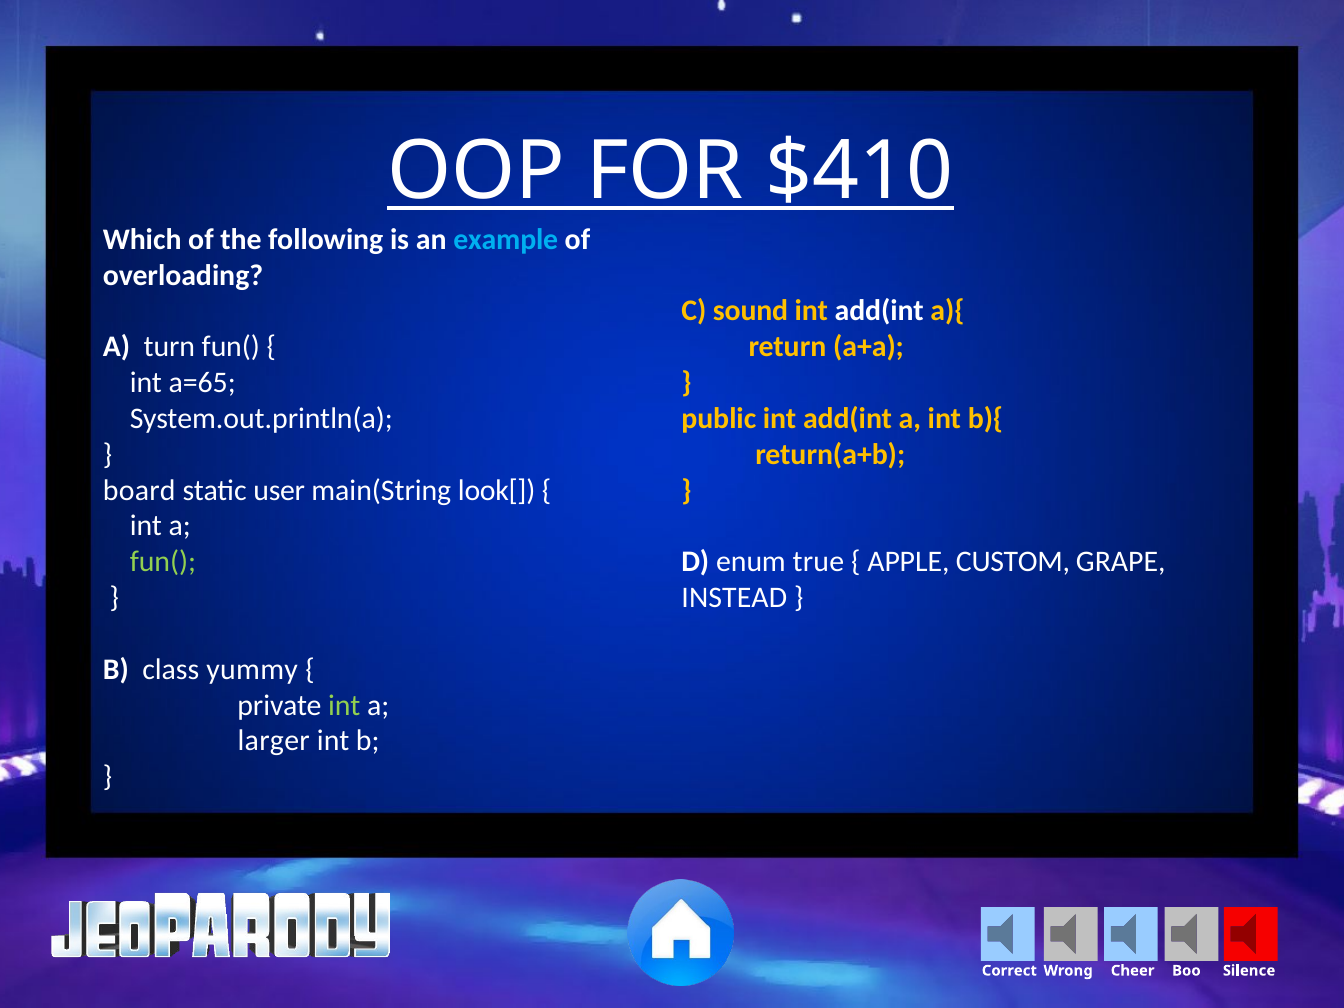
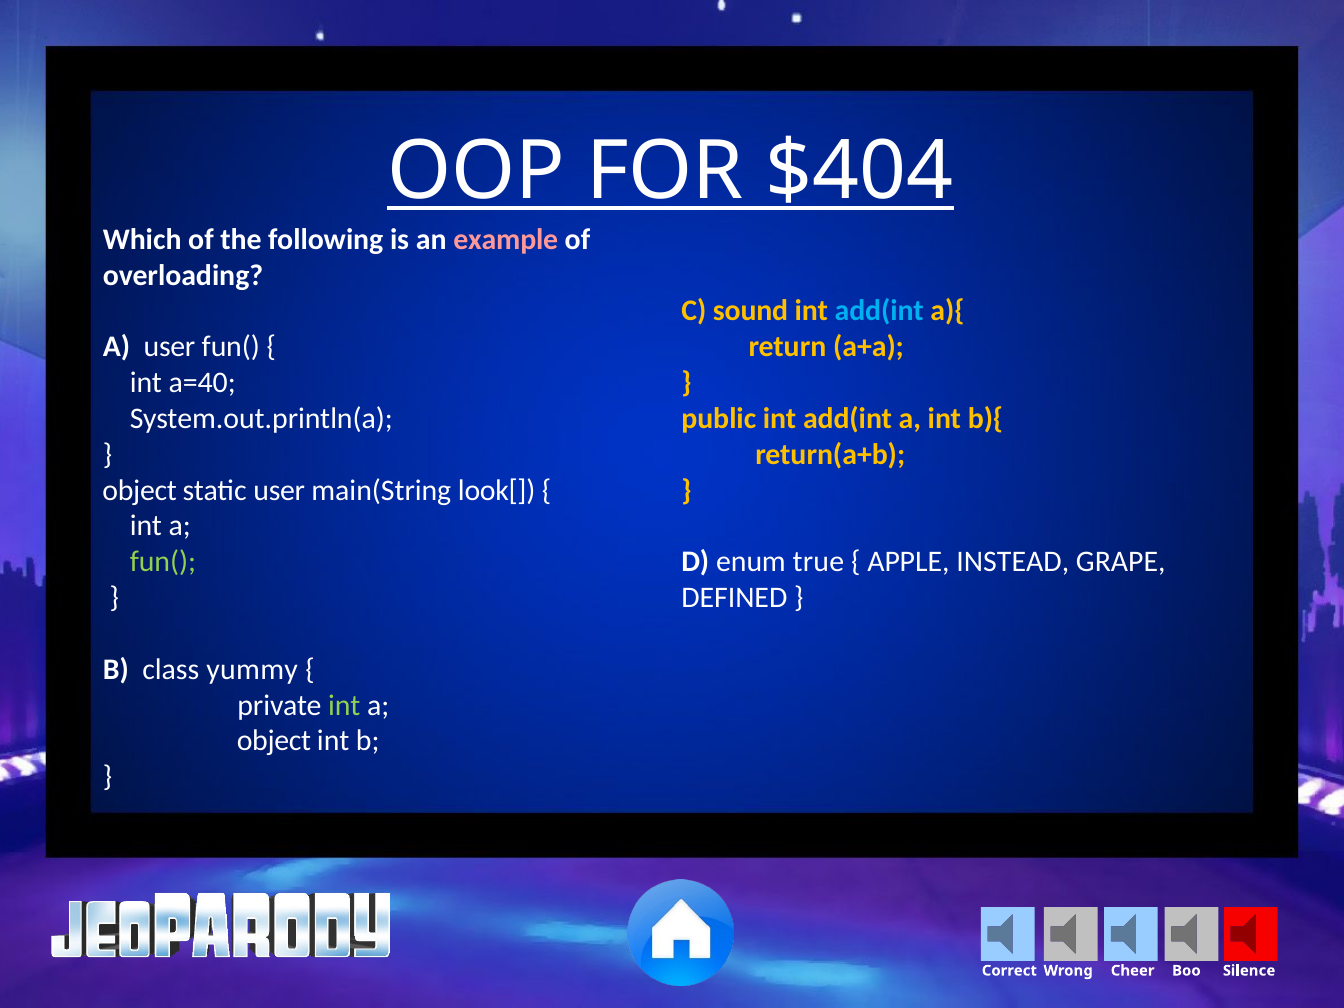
$410: $410 -> $404
example colour: light blue -> pink
add(int at (879, 311) colour: white -> light blue
A turn: turn -> user
a=65: a=65 -> a=40
board at (139, 490): board -> object
CUSTOM: CUSTOM -> INSTEAD
INSTEAD: INSTEAD -> DEFINED
larger at (274, 741): larger -> object
